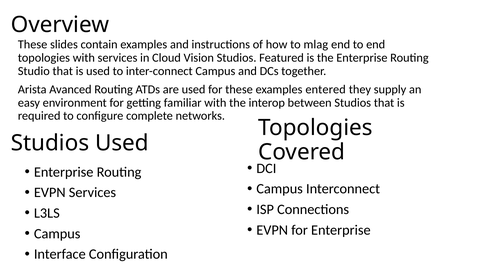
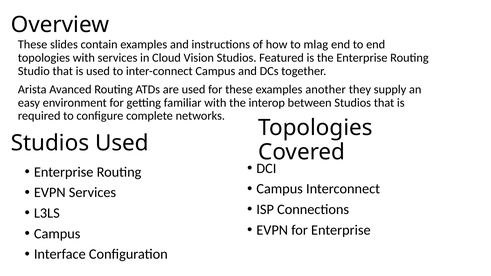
entered: entered -> another
